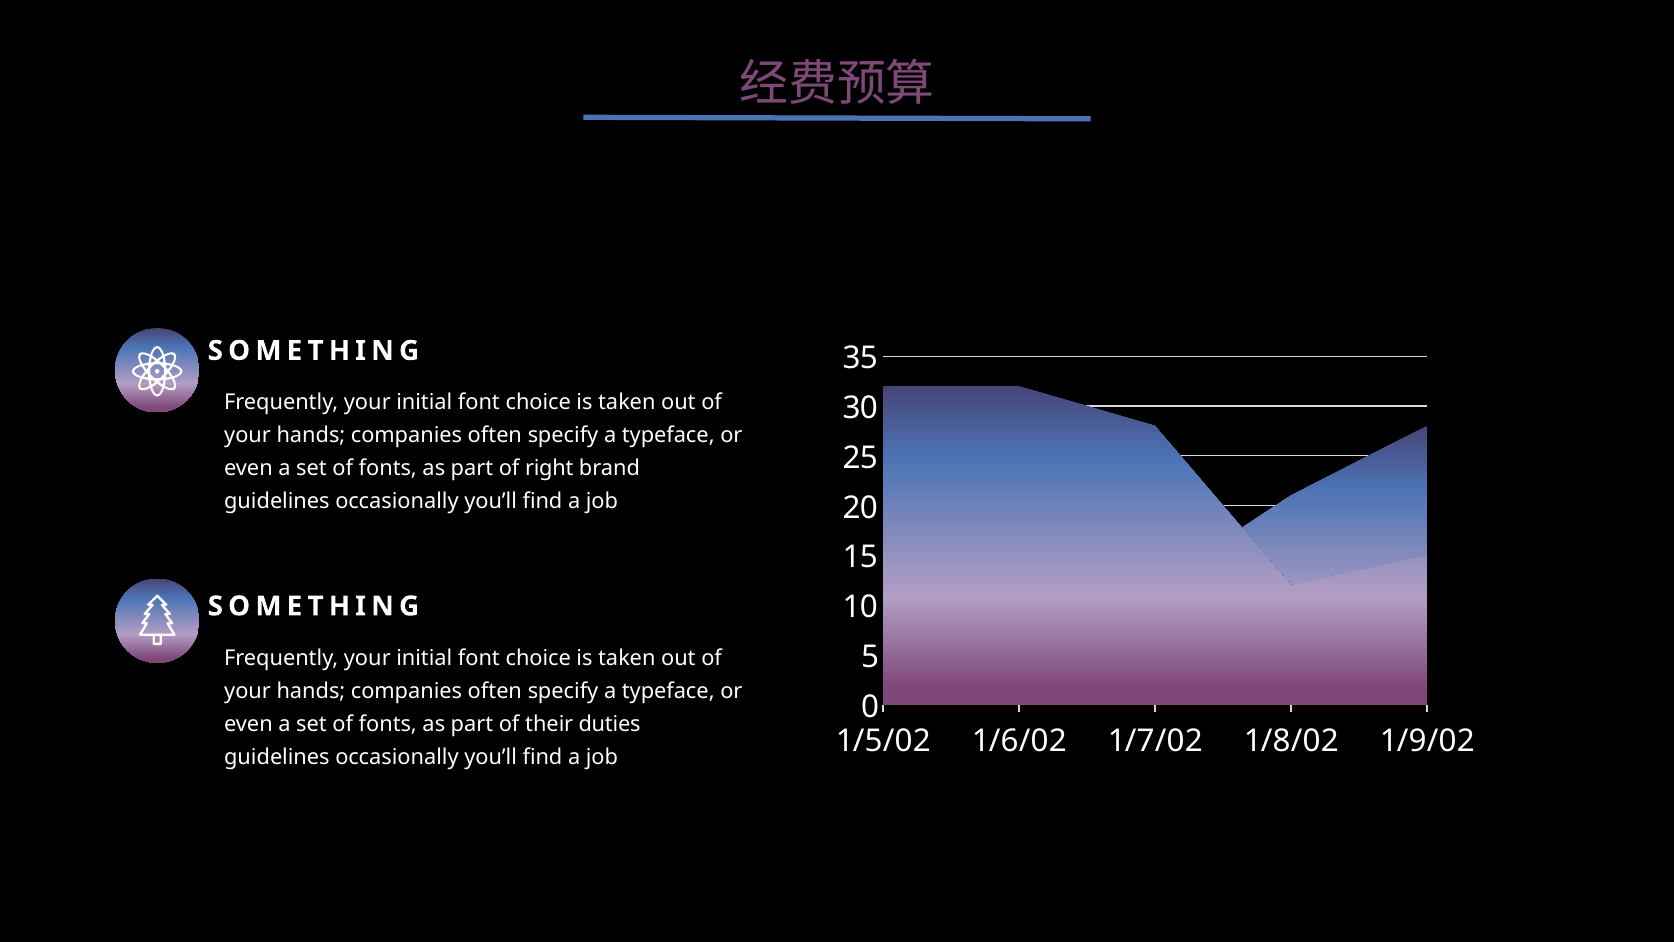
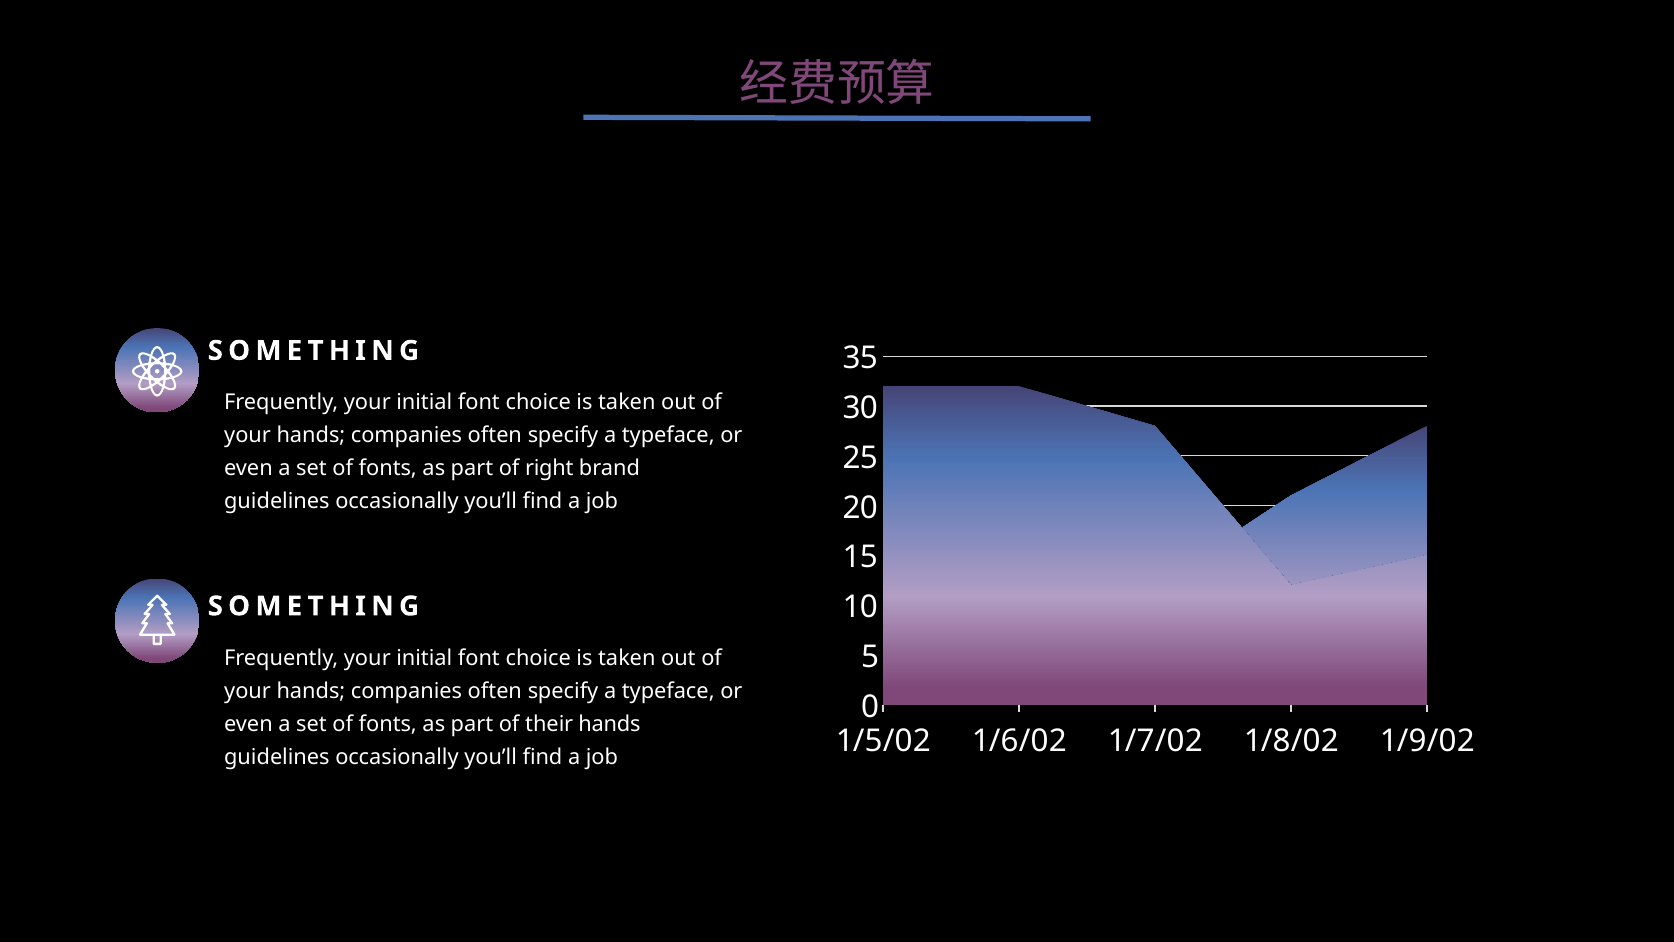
their duties: duties -> hands
